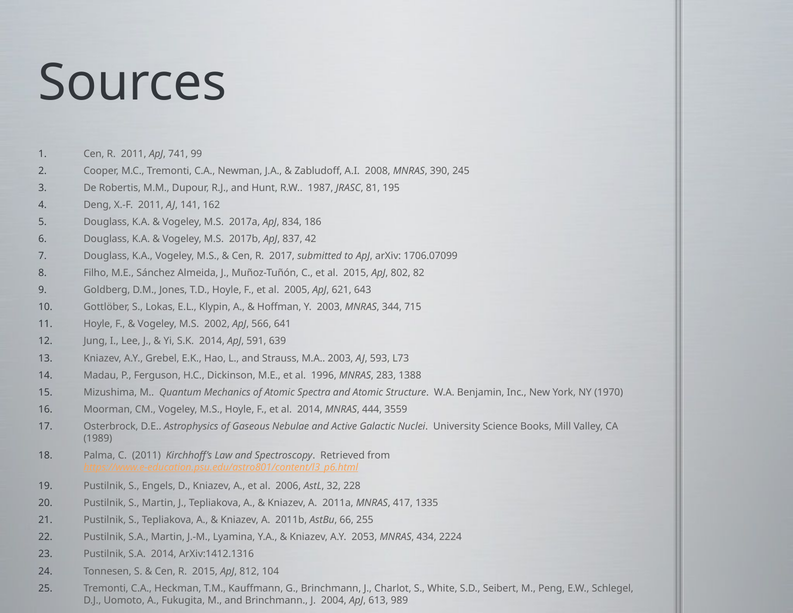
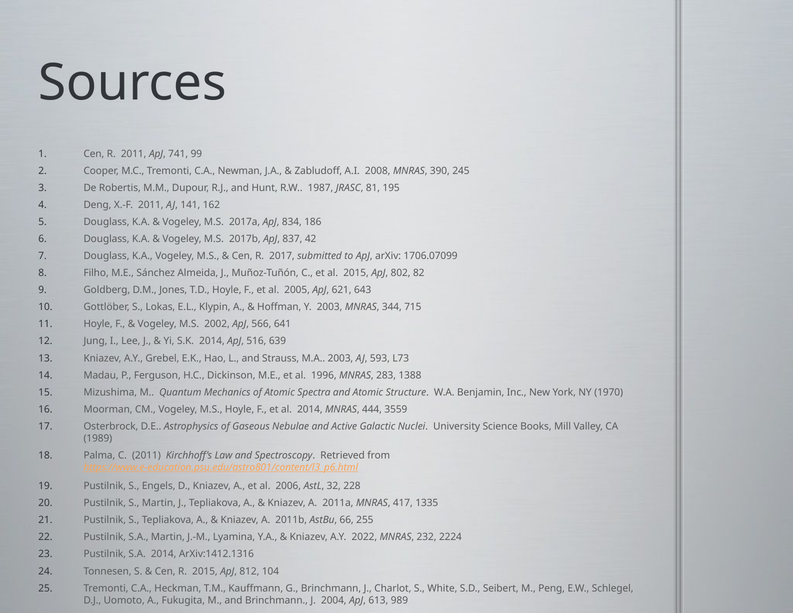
591: 591 -> 516
2053: 2053 -> 2022
434: 434 -> 232
